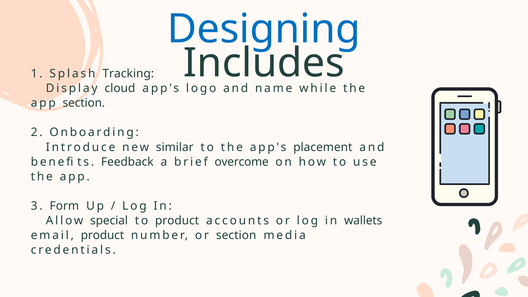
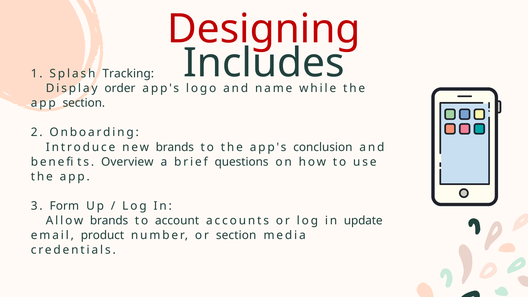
Designing colour: blue -> red
cloud: cloud -> order
new similar: similar -> brands
placement: placement -> conclusion
Feedback: Feedback -> Overview
overcome: overcome -> questions
Allow special: special -> brands
to product: product -> account
wallets: wallets -> update
